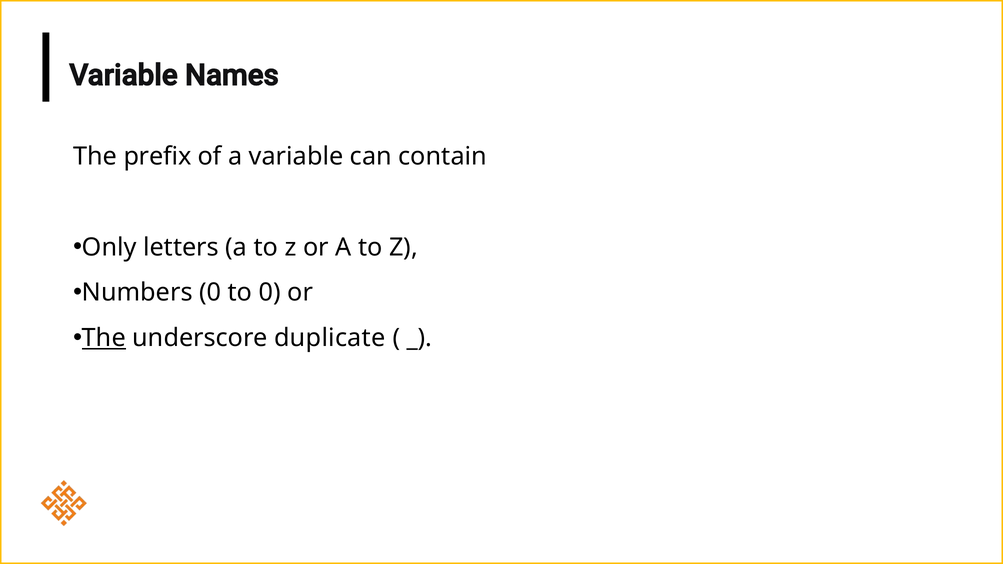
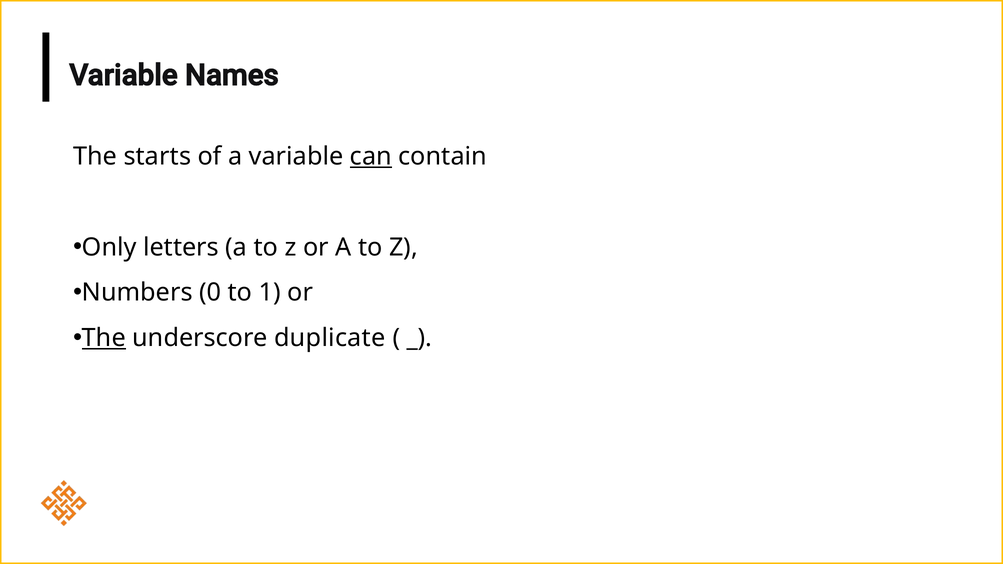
prefix: prefix -> starts
can underline: none -> present
to 0: 0 -> 1
